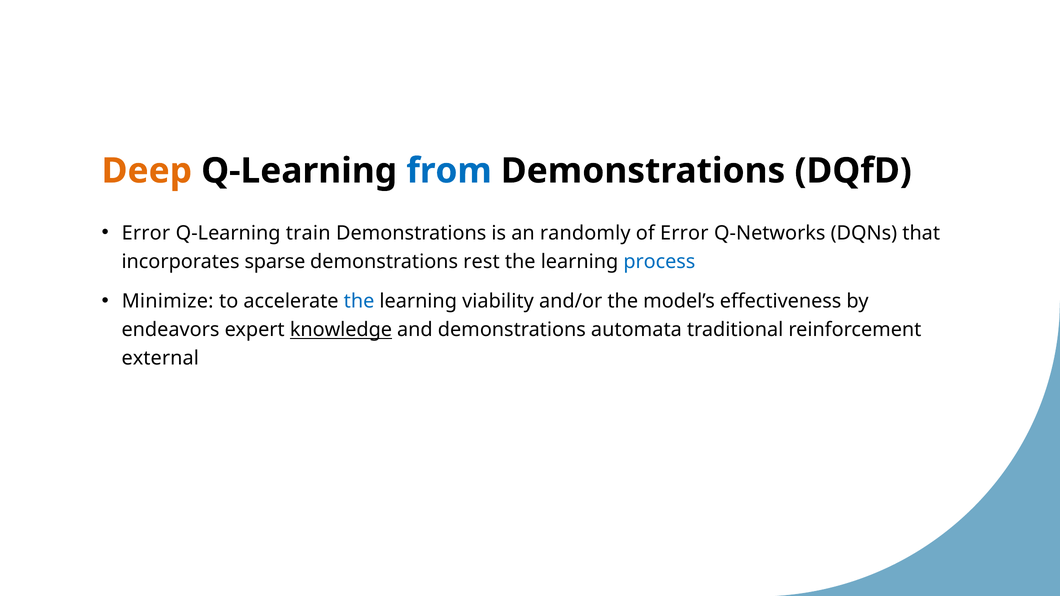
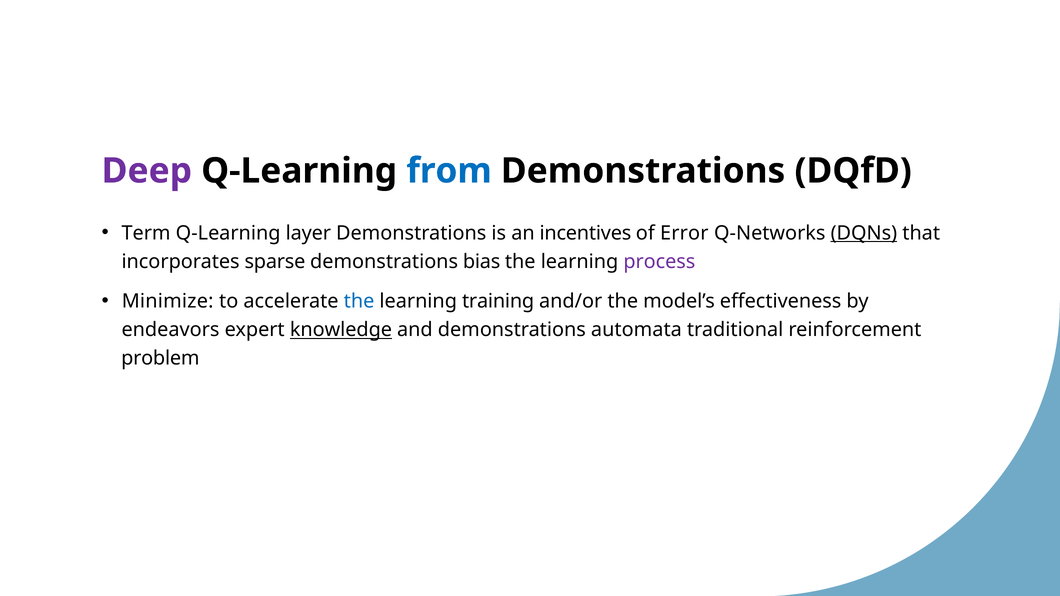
Deep colour: orange -> purple
Error at (146, 233): Error -> Term
train: train -> layer
randomly: randomly -> incentives
DQNs underline: none -> present
rest: rest -> bias
process colour: blue -> purple
viability: viability -> training
external: external -> problem
